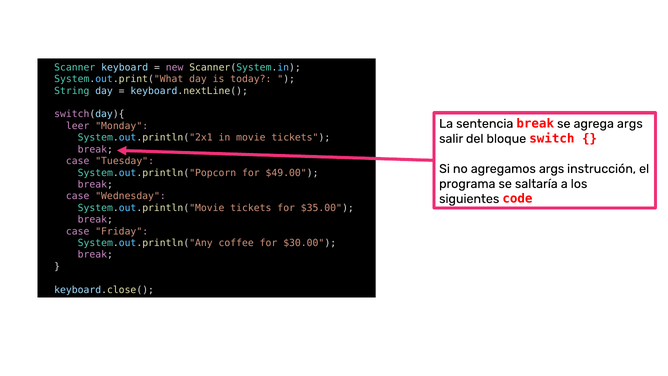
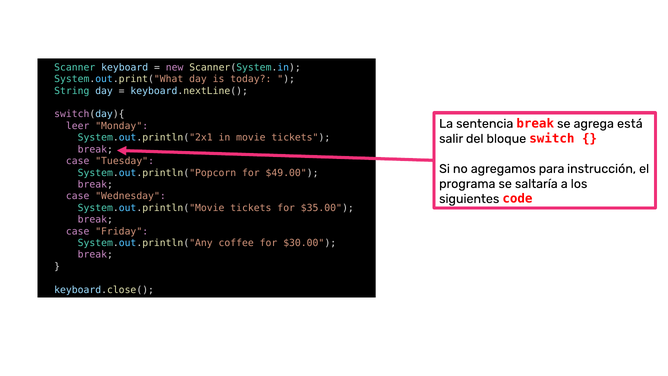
agrega args: args -> está
agregamos args: args -> para
